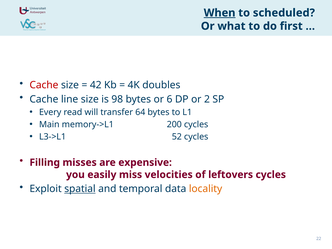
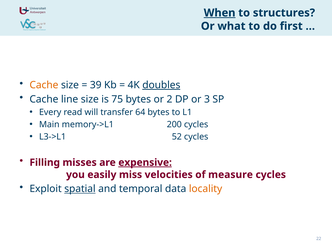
scheduled: scheduled -> structures
Cache at (44, 85) colour: red -> orange
42: 42 -> 39
doubles underline: none -> present
98: 98 -> 75
6: 6 -> 2
2: 2 -> 3
expensive underline: none -> present
leftovers: leftovers -> measure
